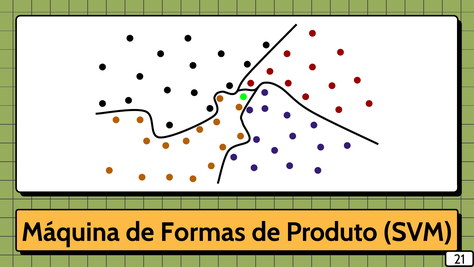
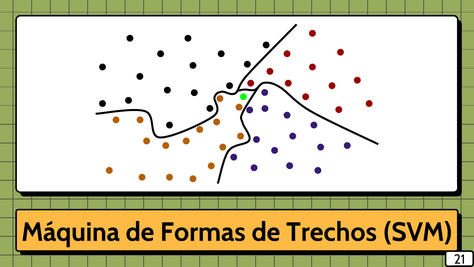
Produto: Produto -> Trechos
